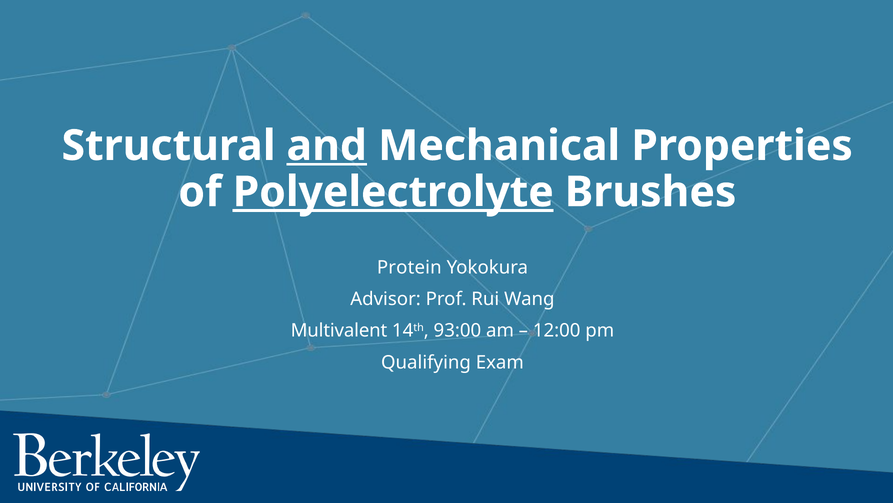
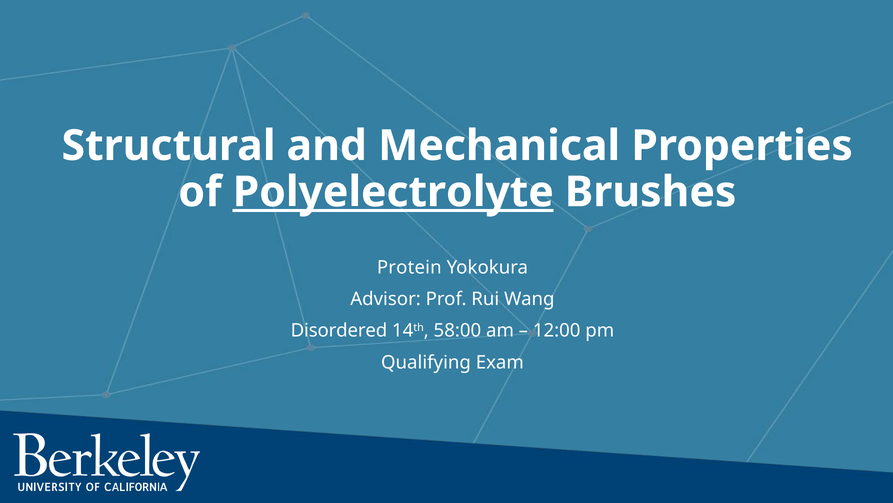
and underline: present -> none
Multivalent: Multivalent -> Disordered
93:00: 93:00 -> 58:00
